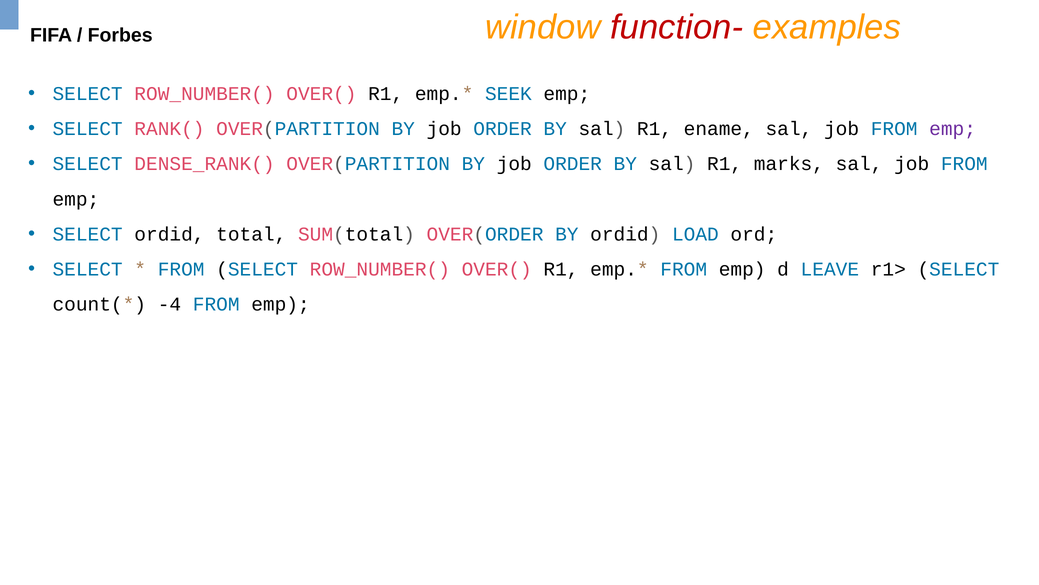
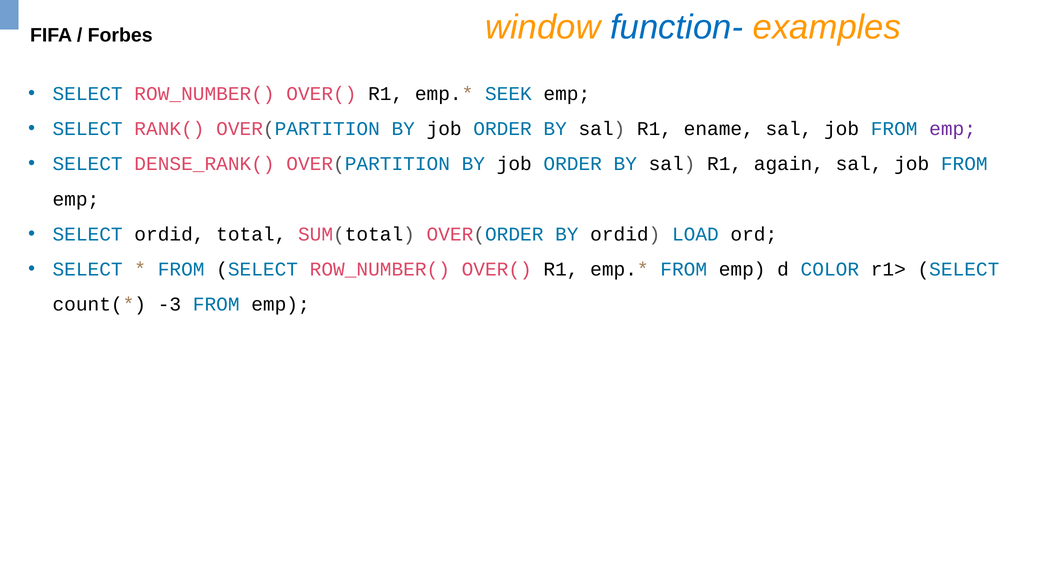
function- colour: red -> blue
marks: marks -> again
LEAVE: LEAVE -> COLOR
-4: -4 -> -3
